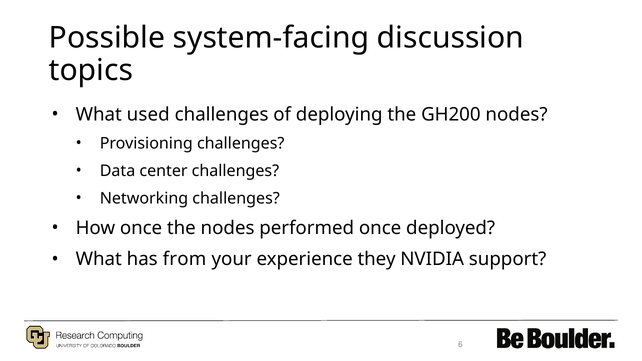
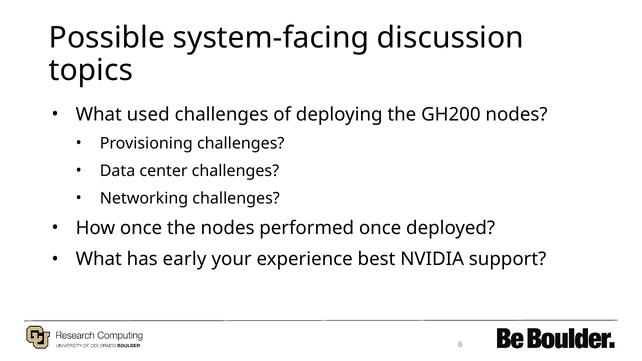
from: from -> early
they: they -> best
